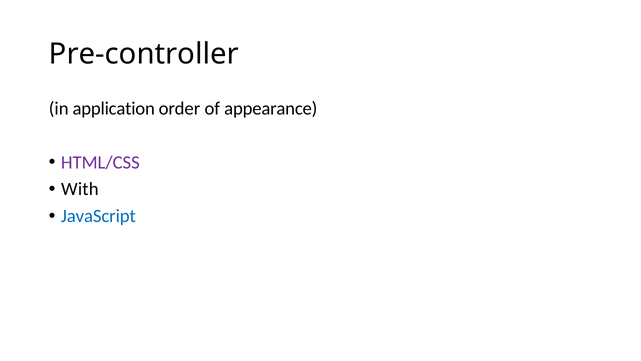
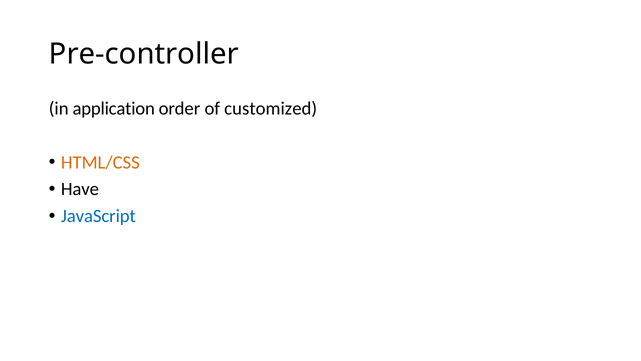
appearance: appearance -> customized
HTML/CSS colour: purple -> orange
With: With -> Have
